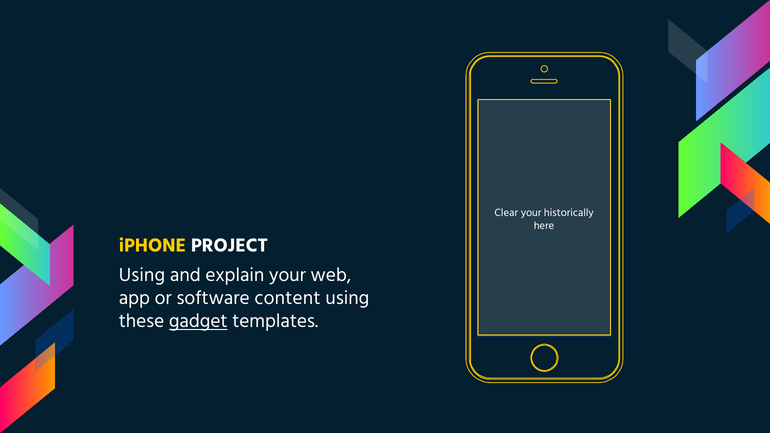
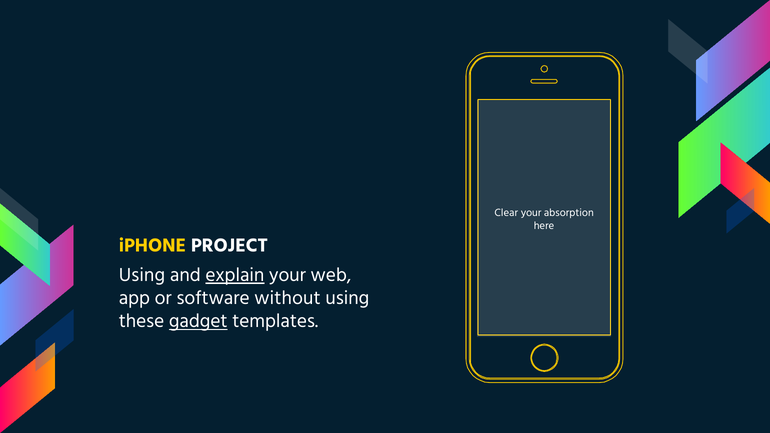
historically: historically -> absorption
explain underline: none -> present
content: content -> without
